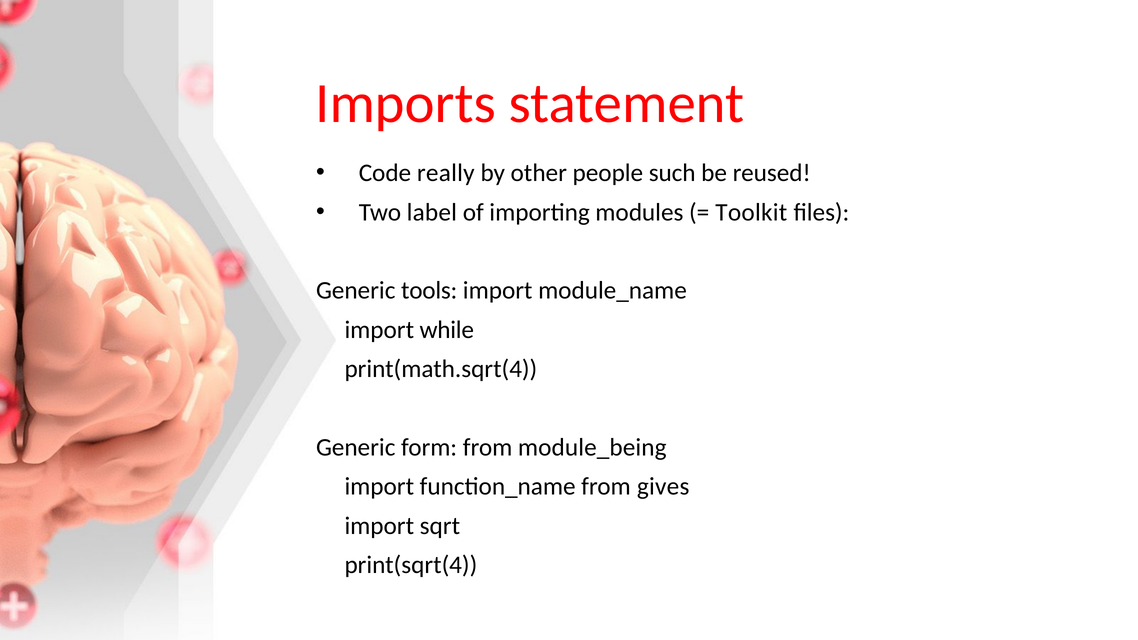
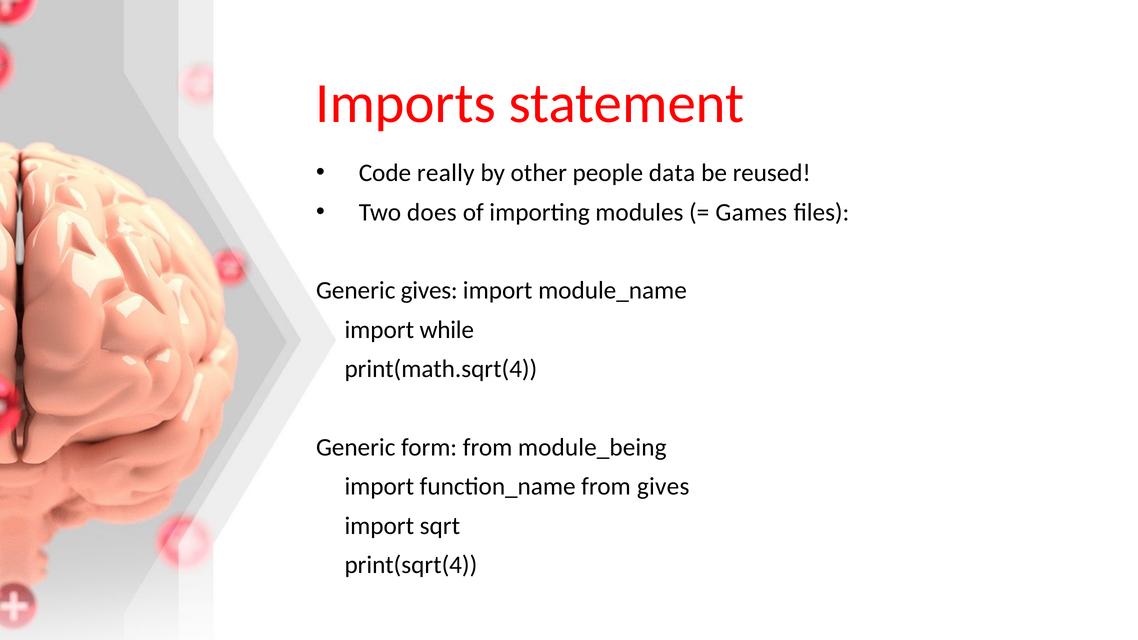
such: such -> data
label: label -> does
Toolkit: Toolkit -> Games
Generic tools: tools -> gives
